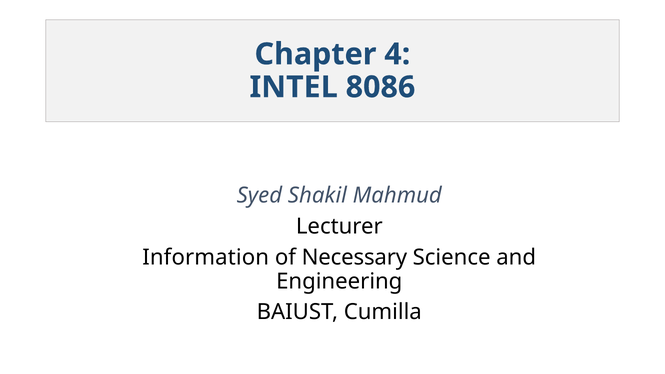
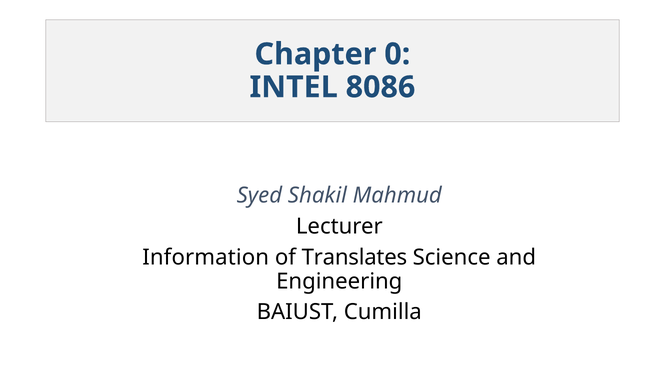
4: 4 -> 0
Necessary: Necessary -> Translates
